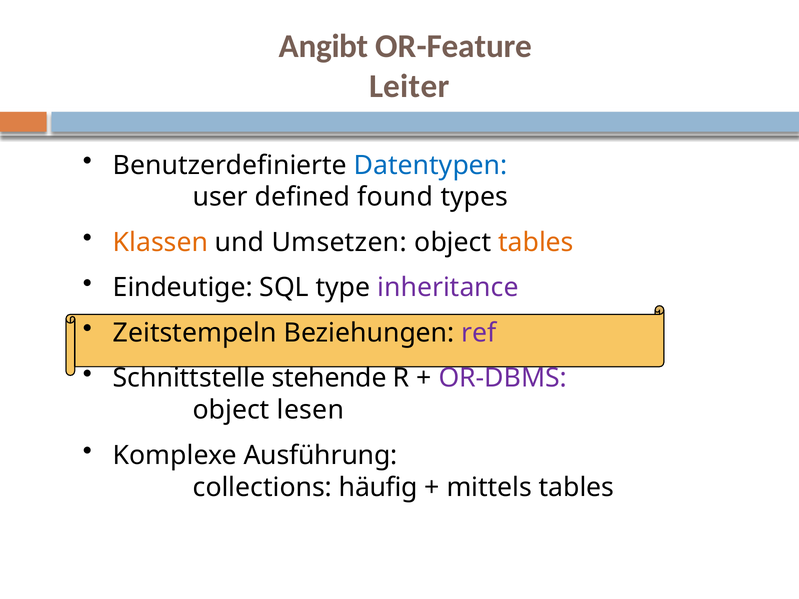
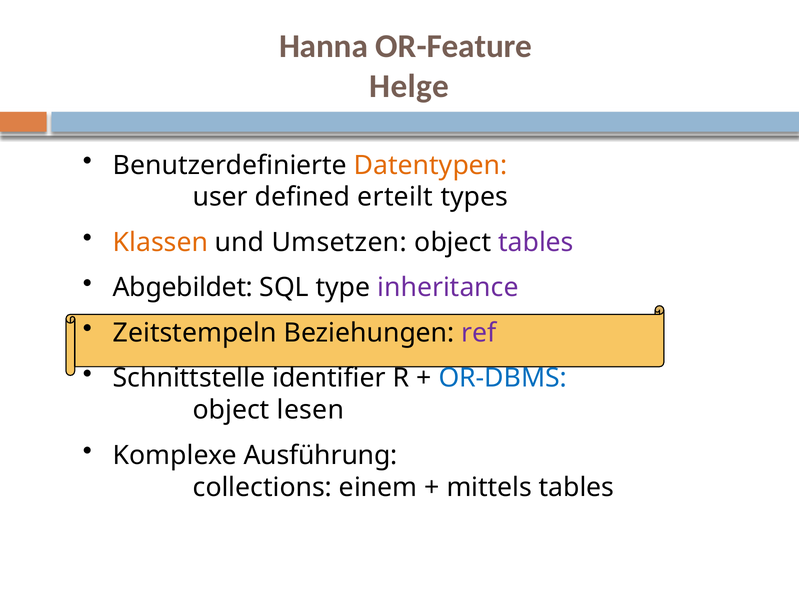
Angibt: Angibt -> Hanna
Leiter: Leiter -> Helge
Datentypen colour: blue -> orange
found: found -> erteilt
tables at (536, 243) colour: orange -> purple
Eindeutige: Eindeutige -> Abgebildet
stehende: stehende -> identifier
OR-DBMS colour: purple -> blue
häufig: häufig -> einem
